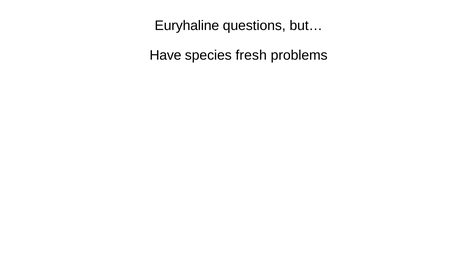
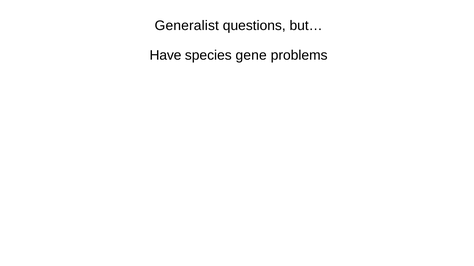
Euryhaline: Euryhaline -> Generalist
fresh: fresh -> gene
